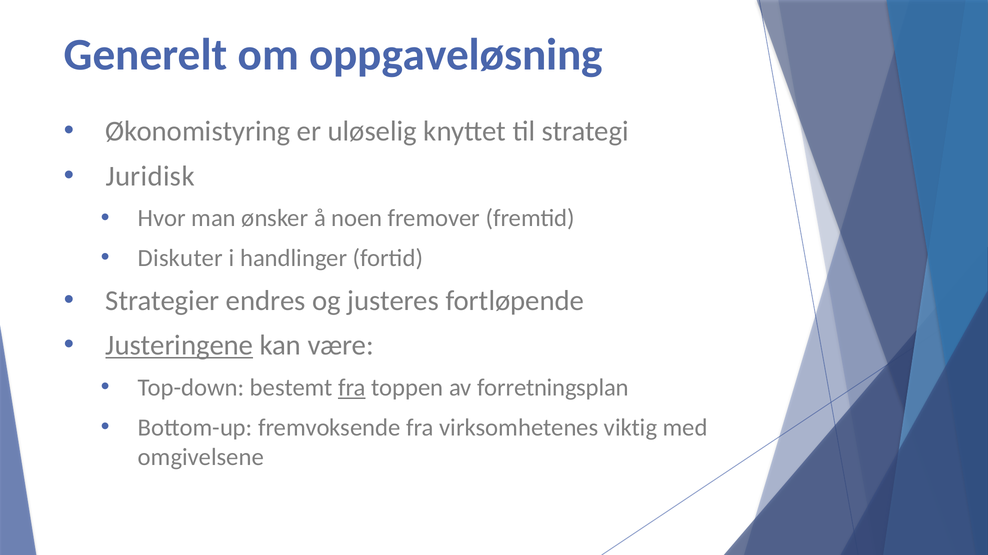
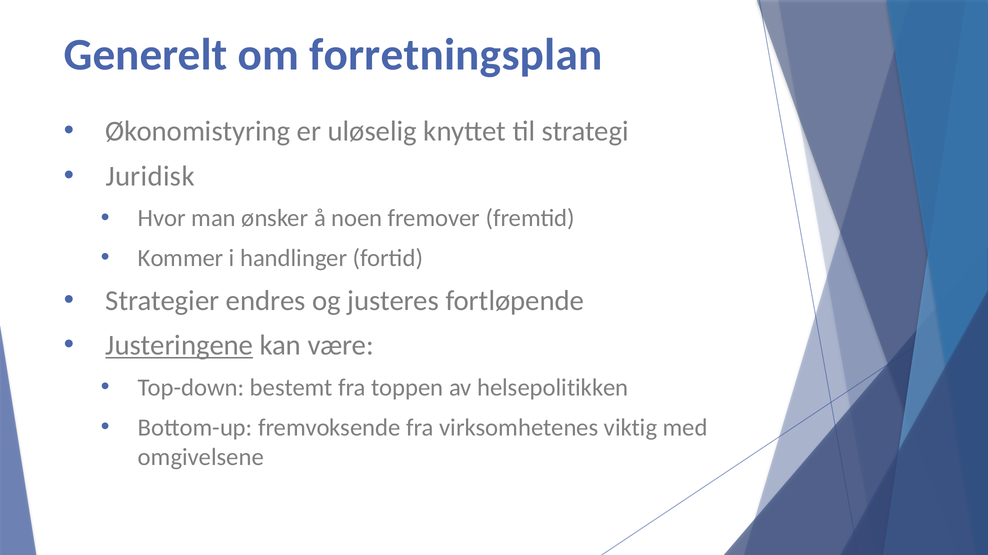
oppgaveløsning: oppgaveløsning -> forretningsplan
Diskuter: Diskuter -> Kommer
fra at (352, 388) underline: present -> none
forretningsplan: forretningsplan -> helsepolitikken
